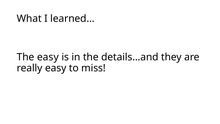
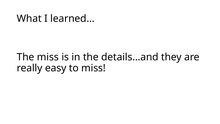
The easy: easy -> miss
